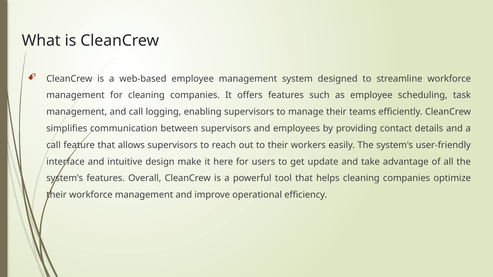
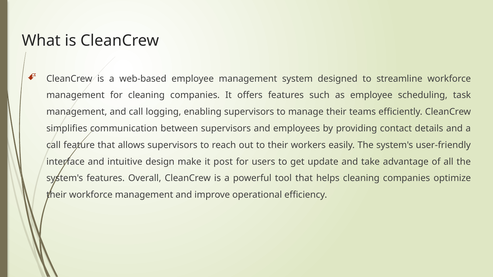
here: here -> post
